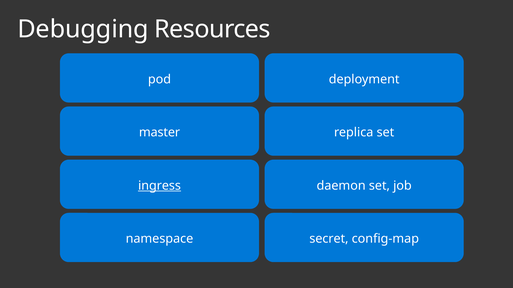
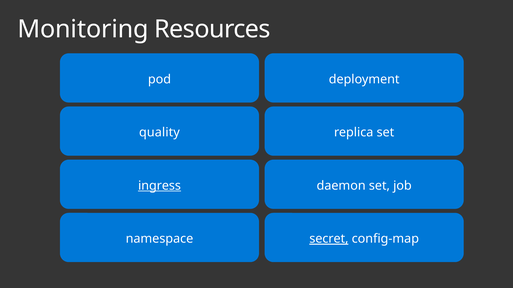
Debugging: Debugging -> Monitoring
master: master -> quality
secret underline: none -> present
